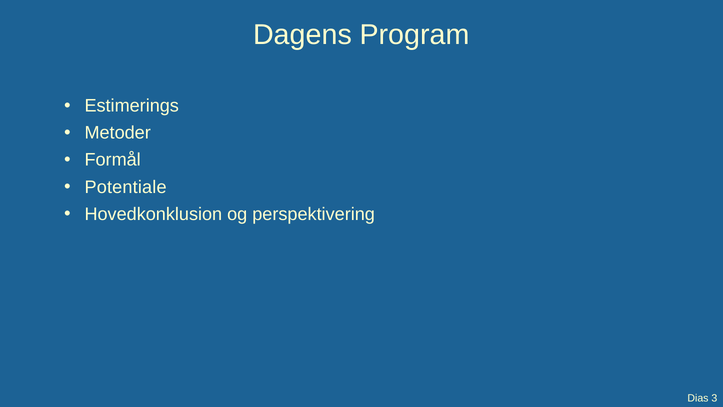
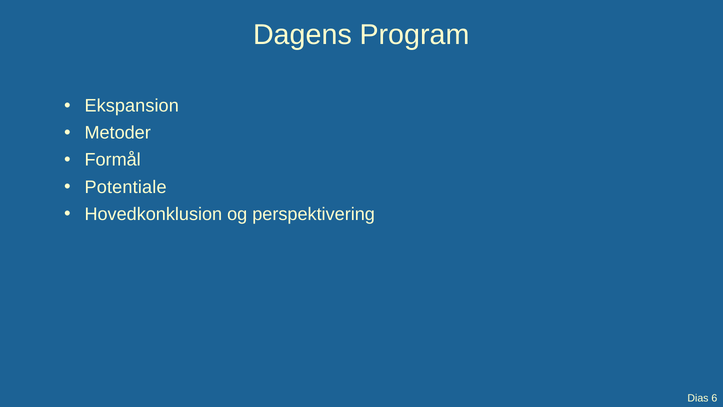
Estimerings: Estimerings -> Ekspansion
3: 3 -> 6
